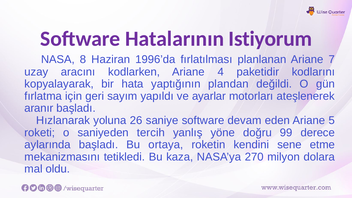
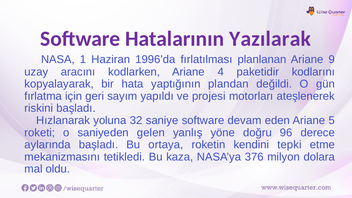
Istiyorum: Istiyorum -> Yazılarak
8: 8 -> 1
7: 7 -> 9
ayarlar: ayarlar -> projesi
aranır: aranır -> riskini
26: 26 -> 32
tercih: tercih -> gelen
99: 99 -> 96
sene: sene -> tepki
270: 270 -> 376
